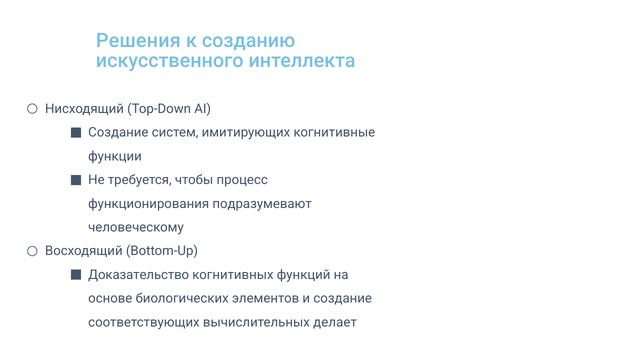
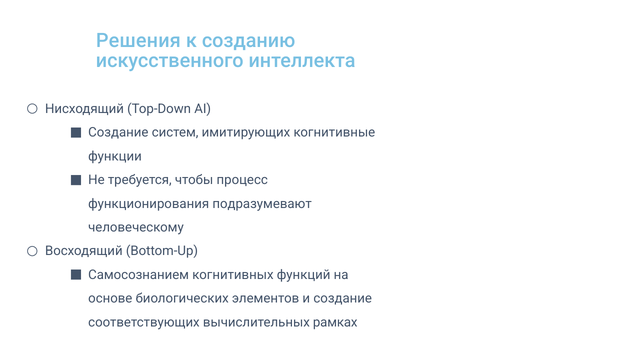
Доказательство: Доказательство -> Самосознанием
делает: делает -> рамках
